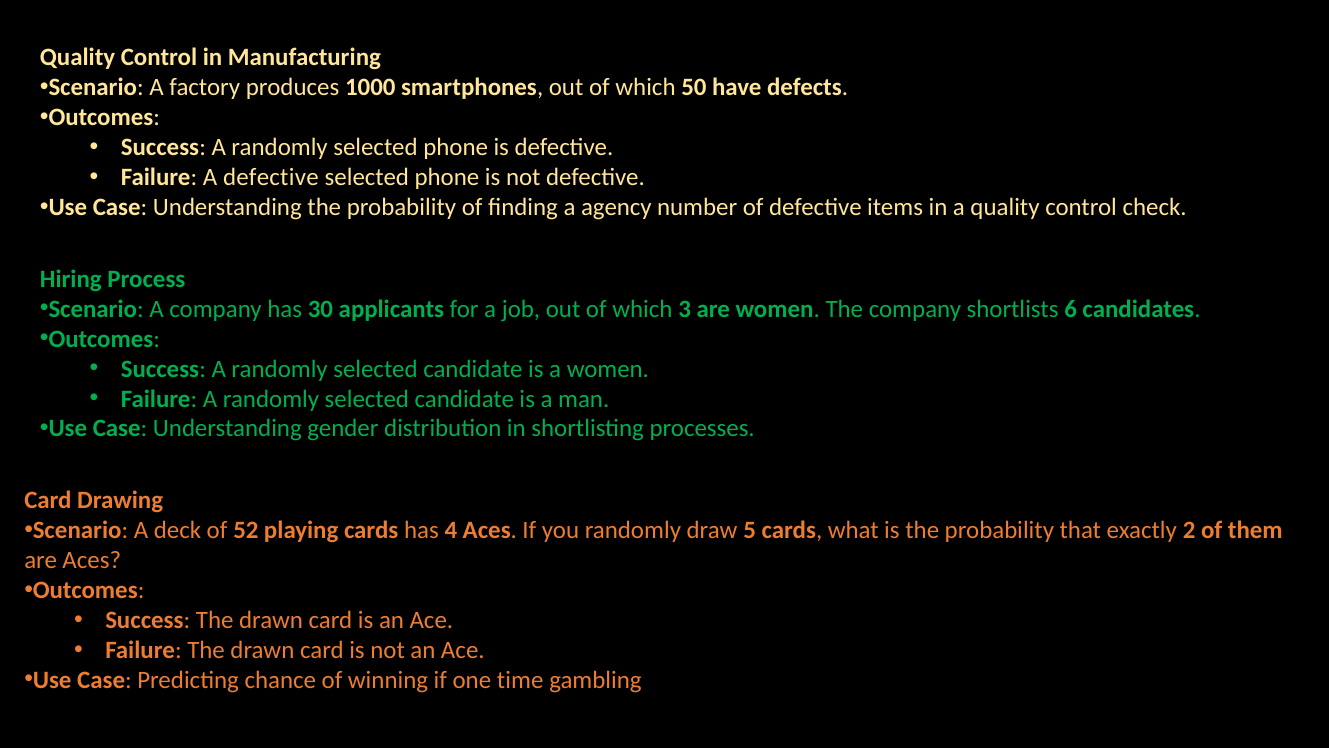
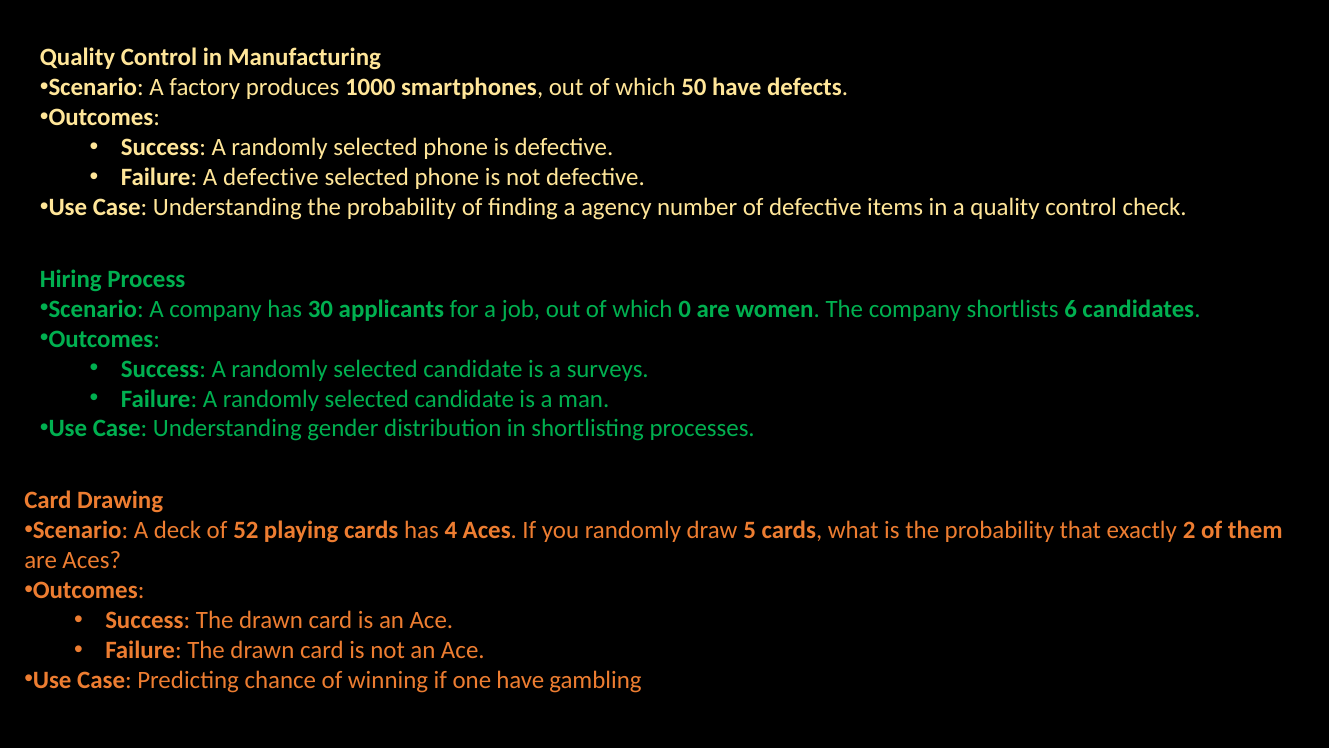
3: 3 -> 0
a women: women -> surveys
one time: time -> have
